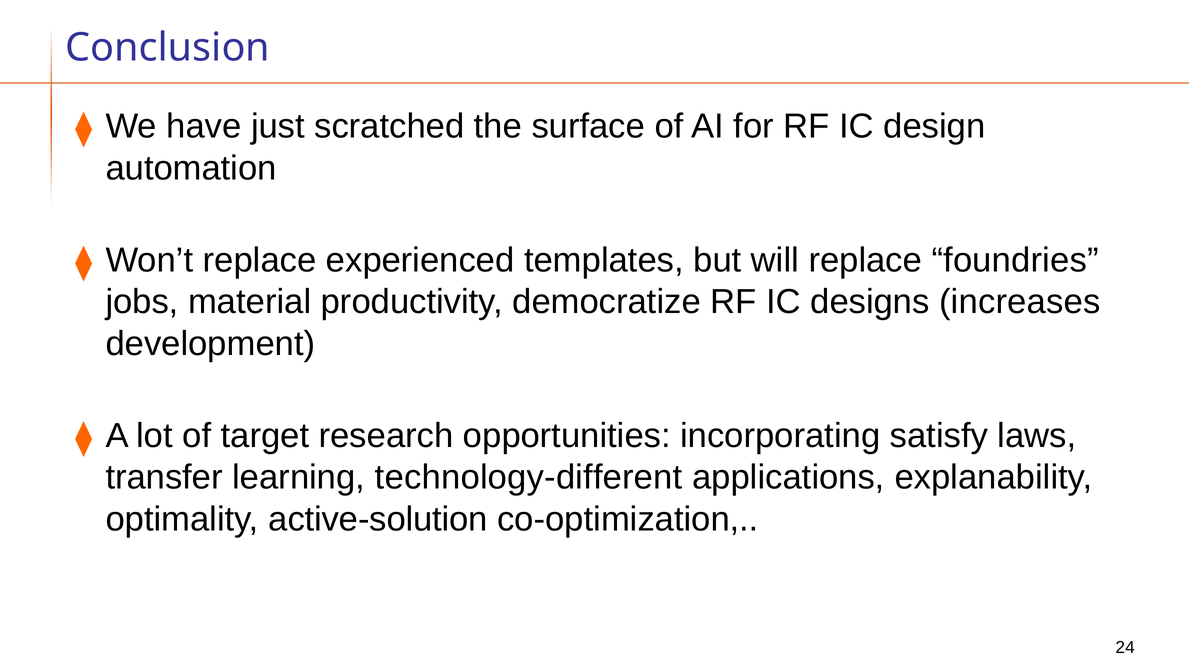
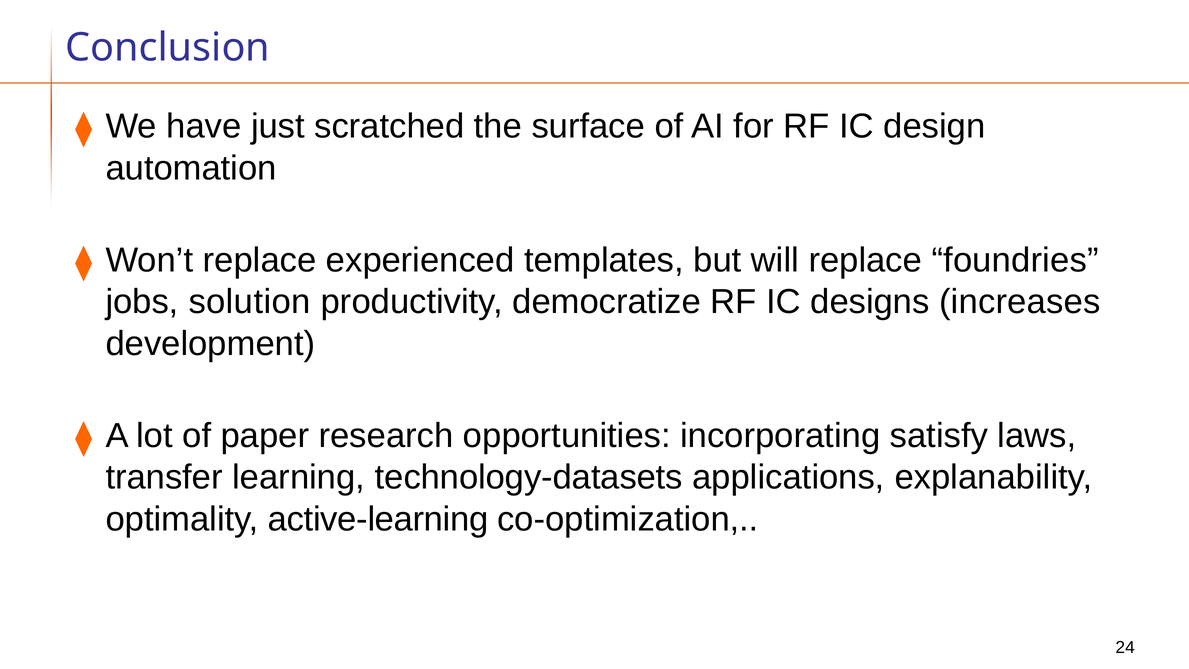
material: material -> solution
target: target -> paper
technology-different: technology-different -> technology-datasets
active-solution: active-solution -> active-learning
